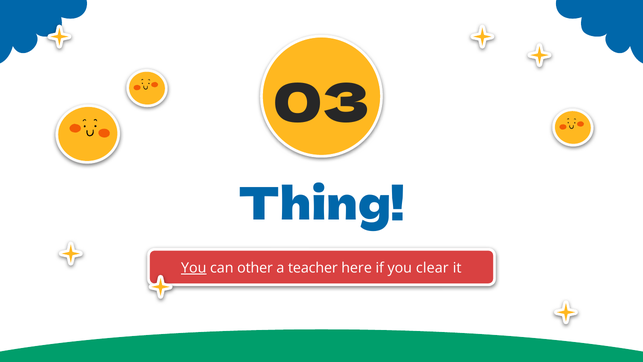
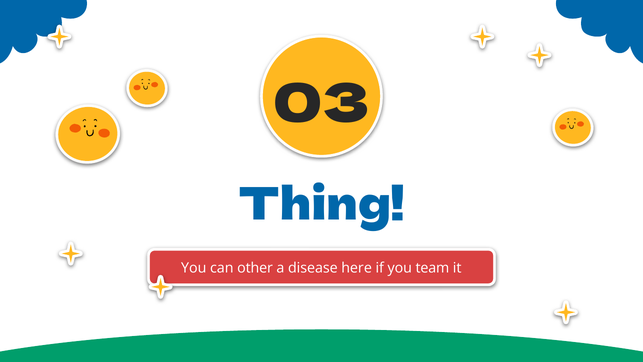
You at (194, 268) underline: present -> none
teacher: teacher -> disease
clear: clear -> team
